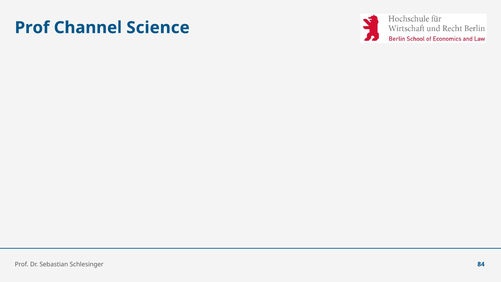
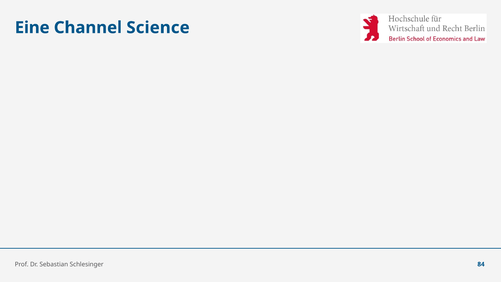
Prof at (32, 28): Prof -> Eine
